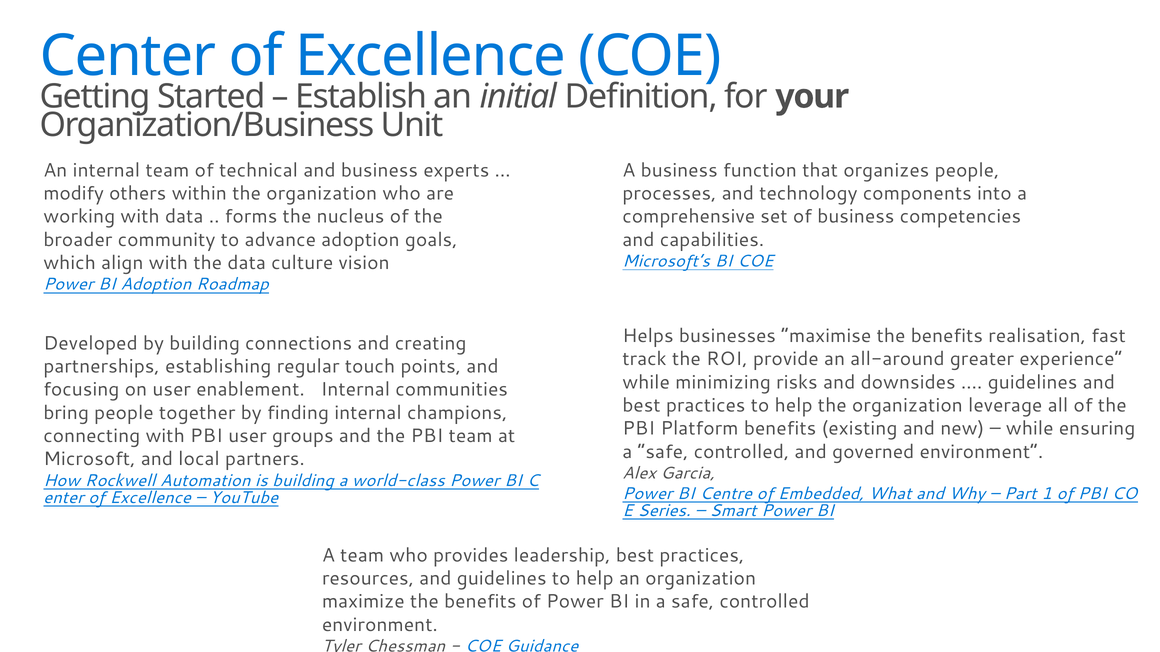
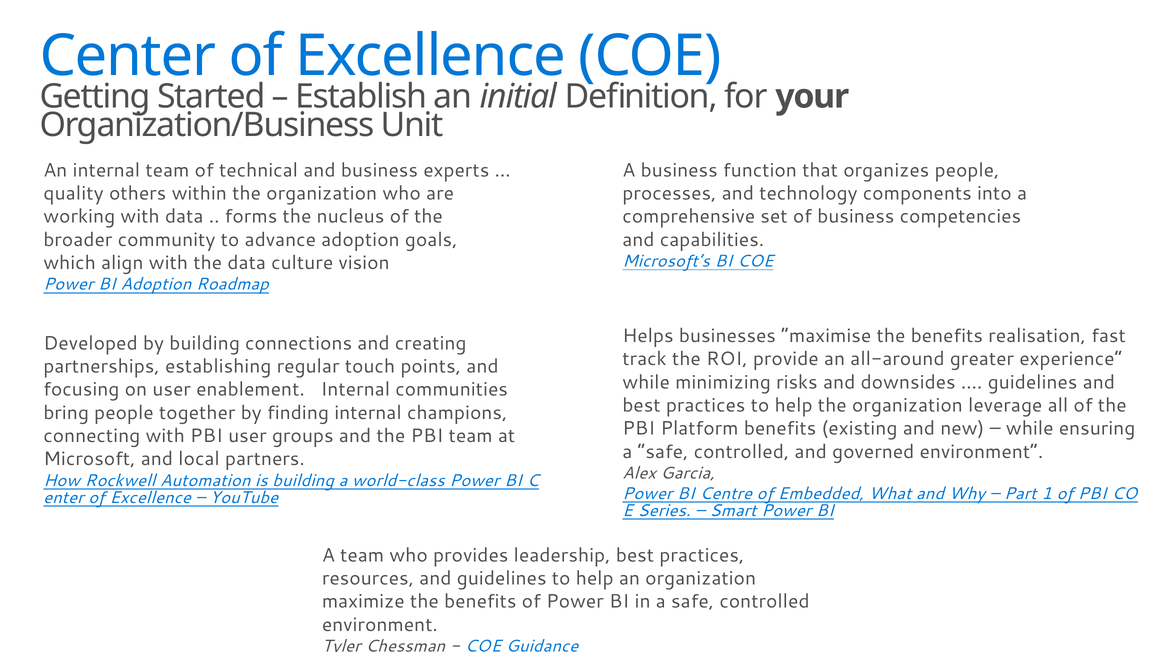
modify: modify -> quality
